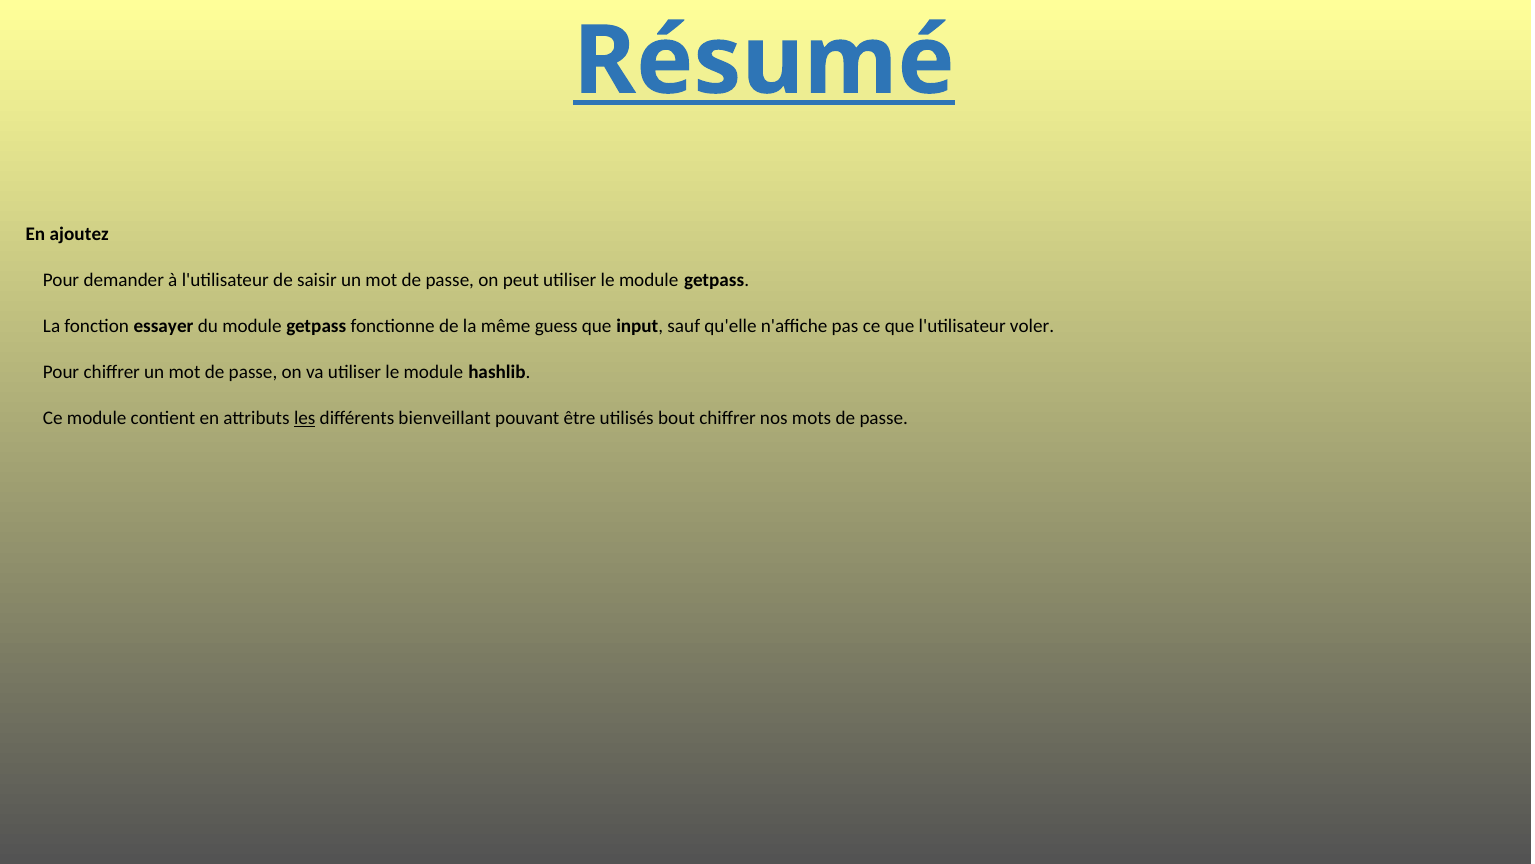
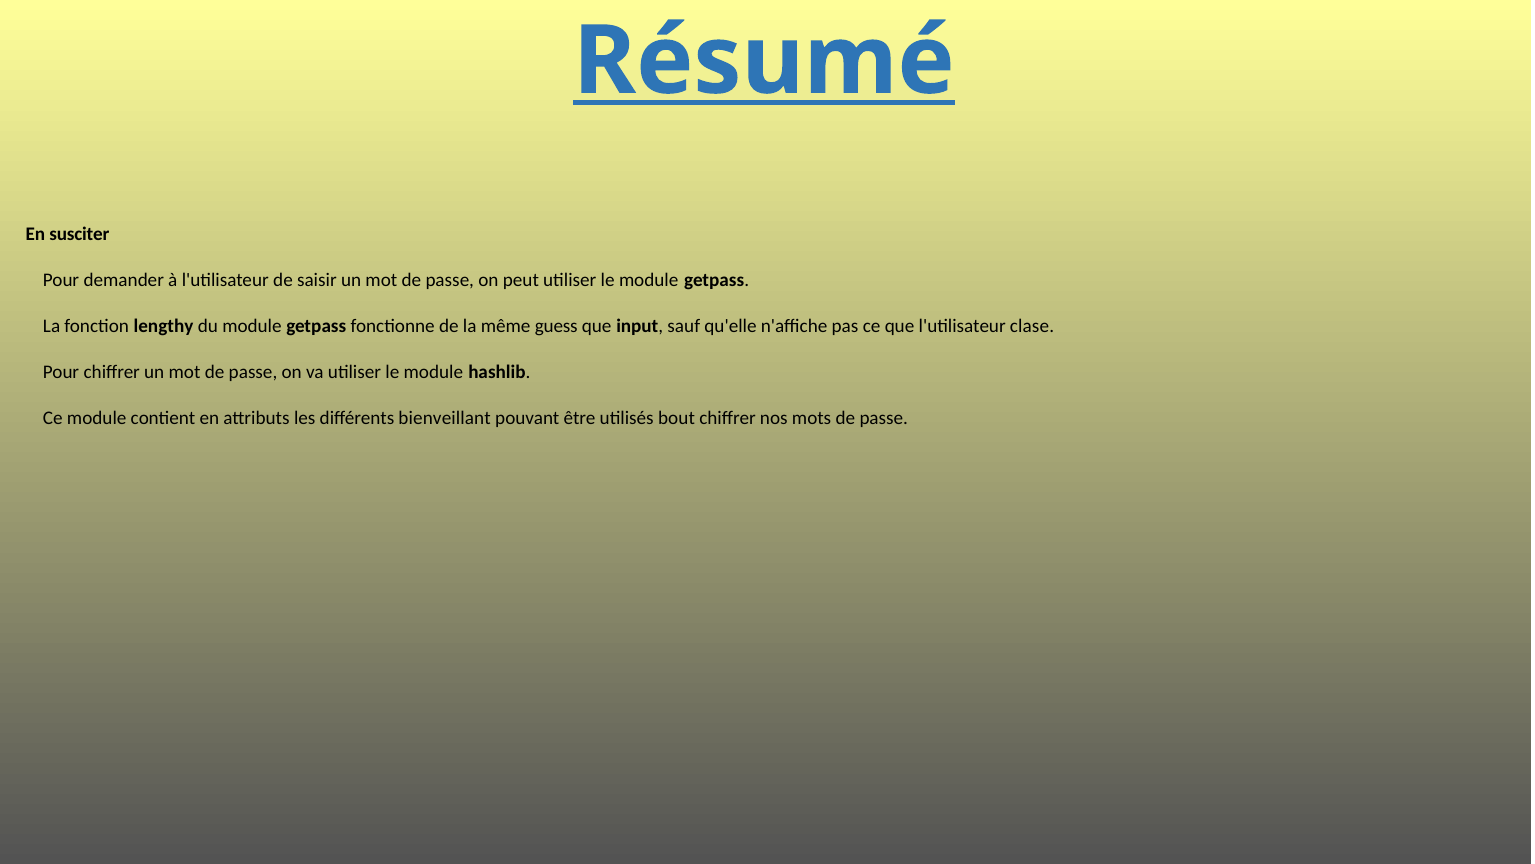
ajoutez: ajoutez -> susciter
essayer: essayer -> lengthy
voler: voler -> clase
les underline: present -> none
